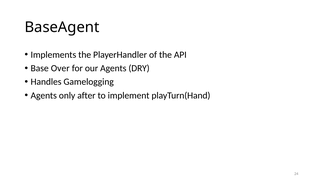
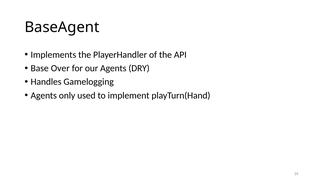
after: after -> used
